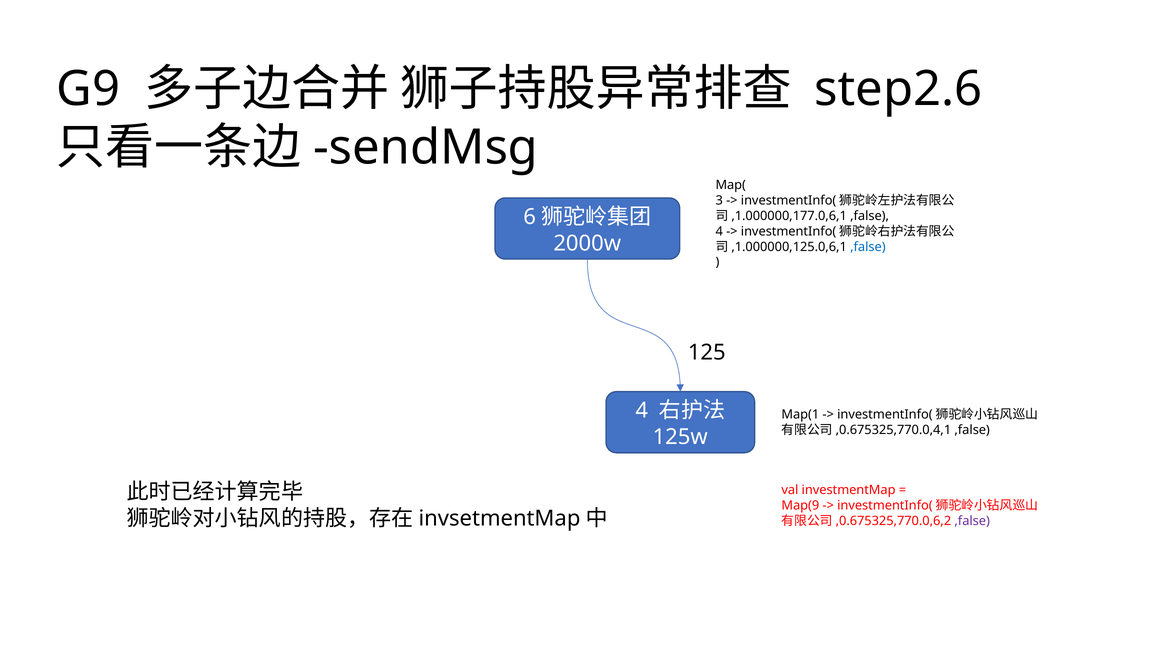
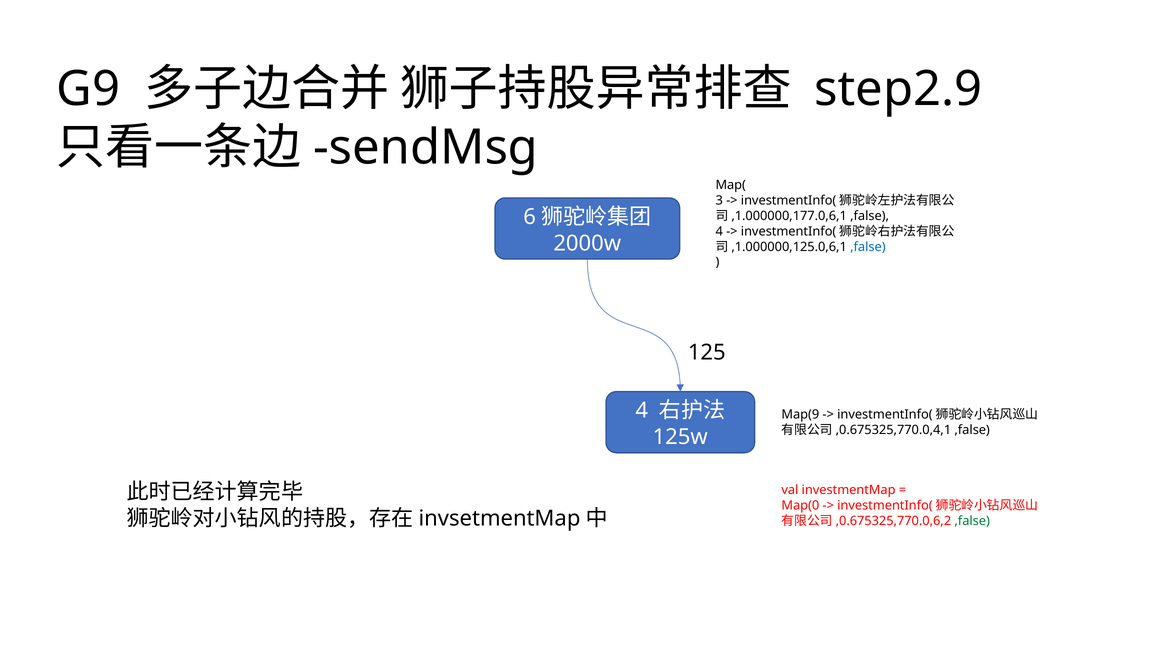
step2.6: step2.6 -> step2.9
Map(1: Map(1 -> Map(9
Map(9: Map(9 -> Map(0
,false at (972, 521) colour: purple -> green
